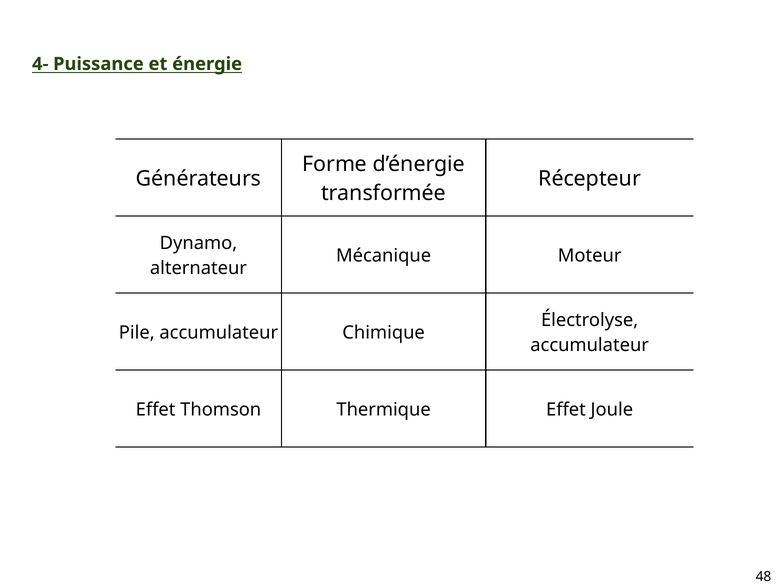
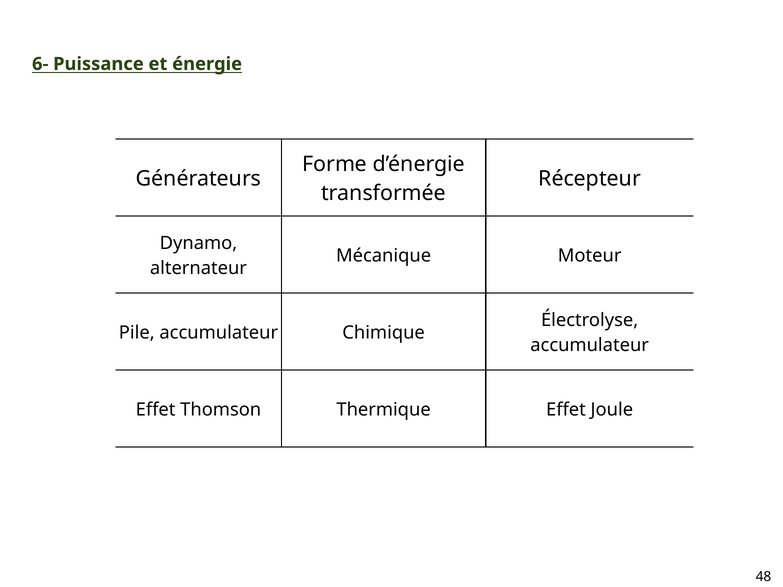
4-: 4- -> 6-
